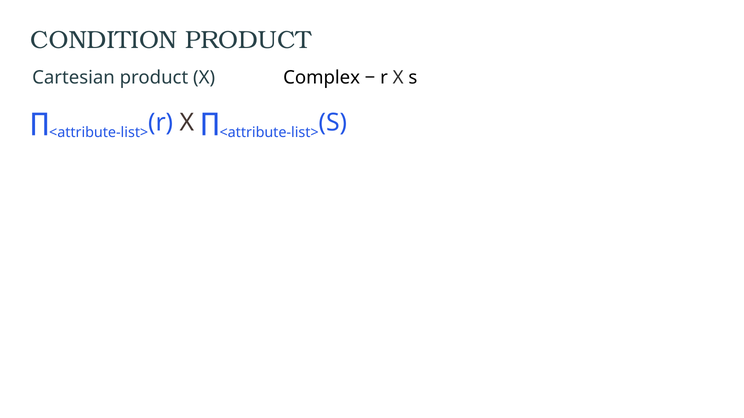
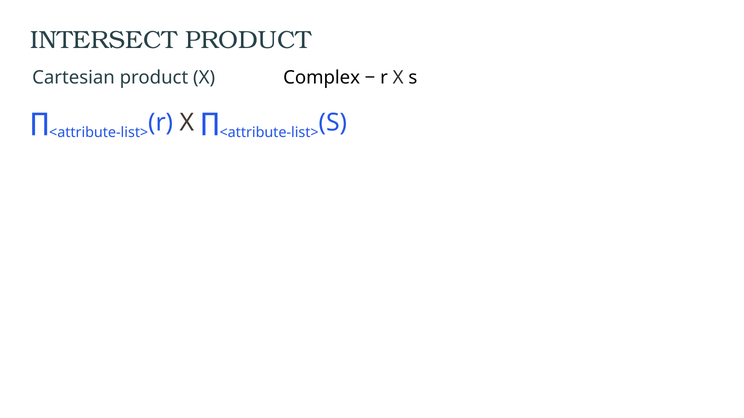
CONDITION: CONDITION -> INTERSECT
